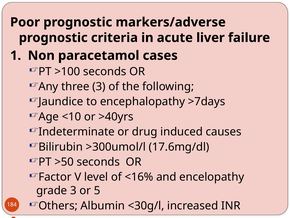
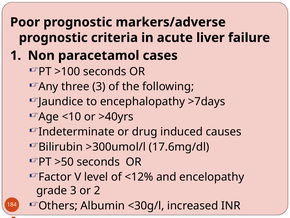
<16%: <16% -> <12%
5: 5 -> 2
